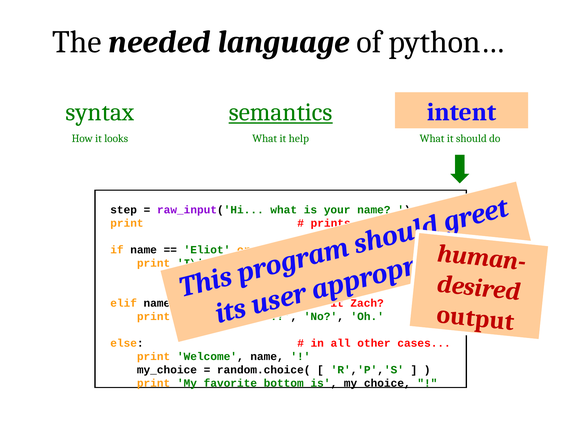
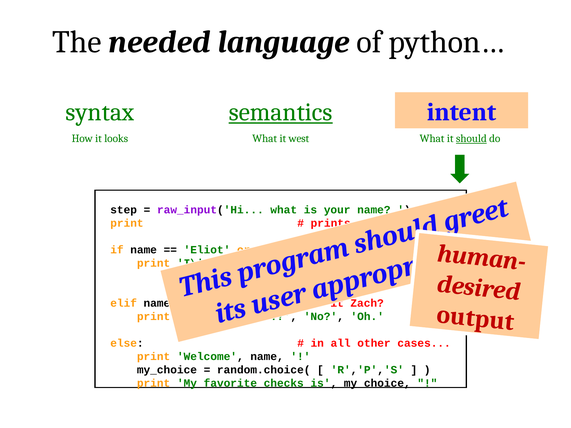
help: help -> west
should underline: none -> present
bottom: bottom -> checks
